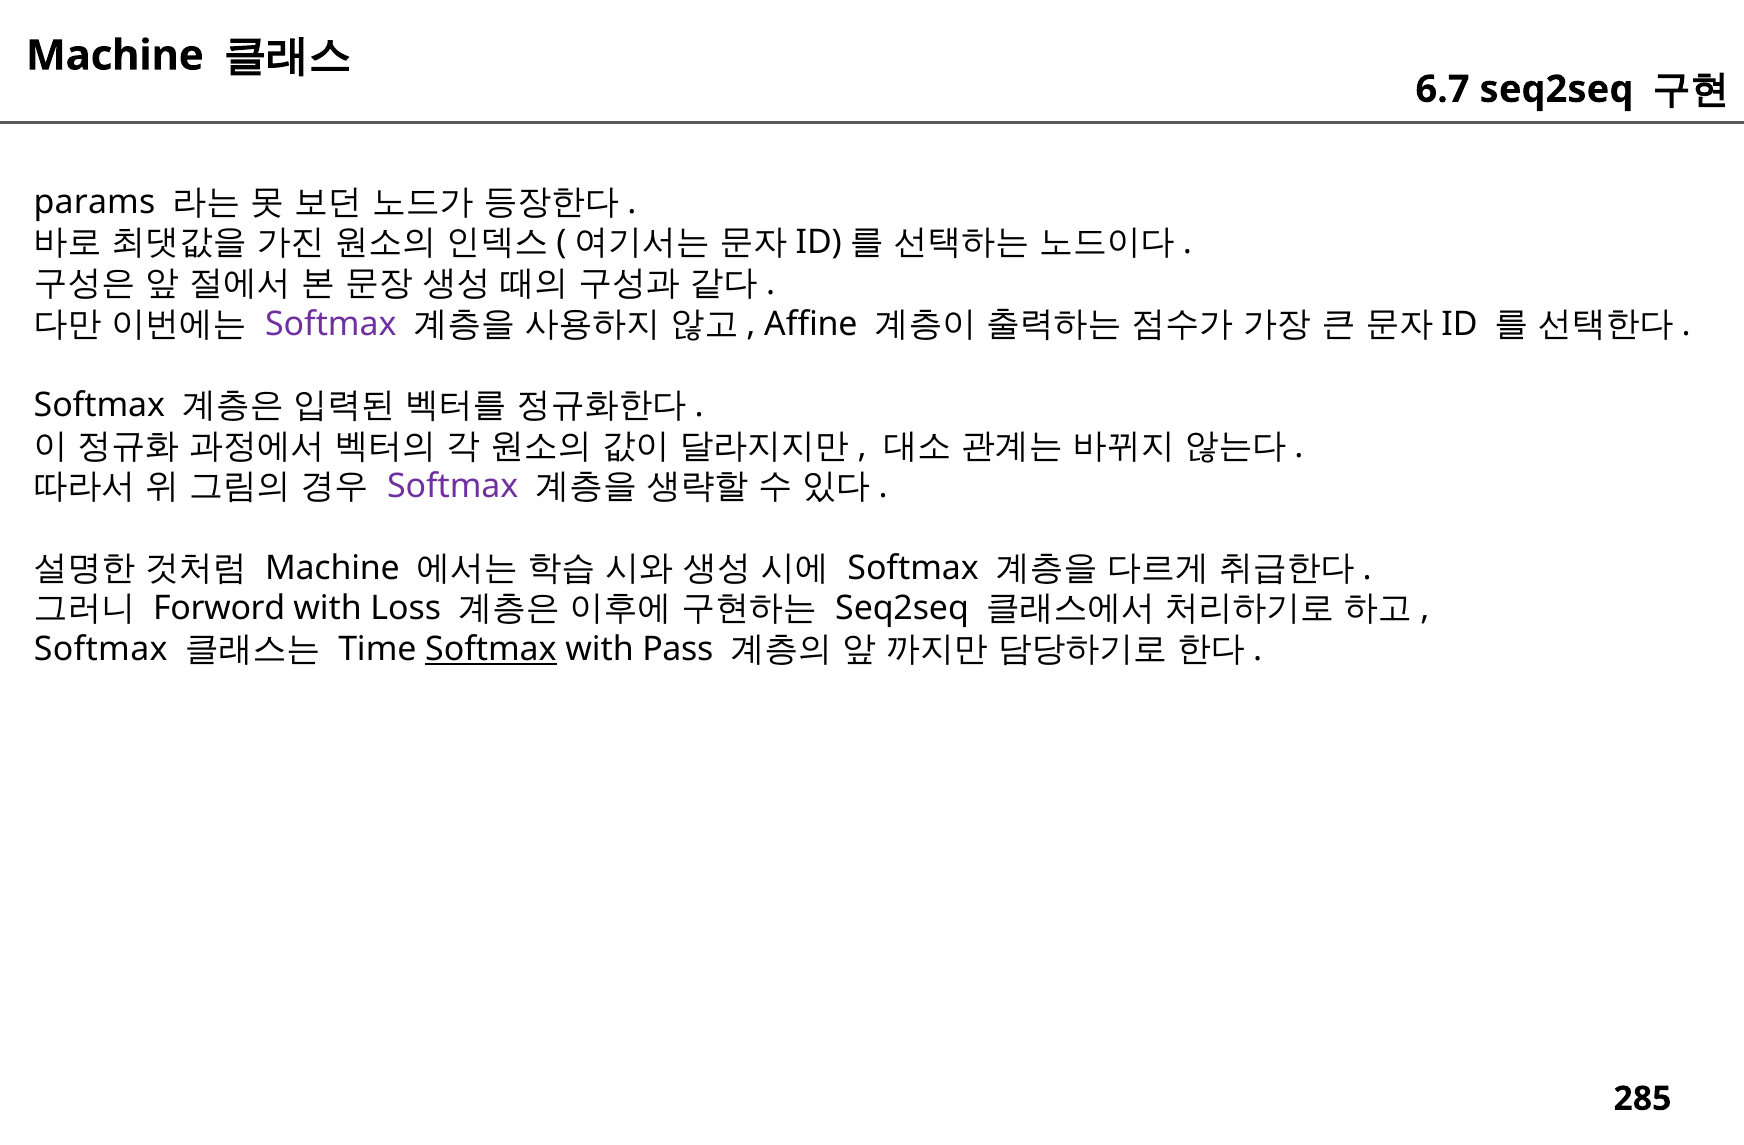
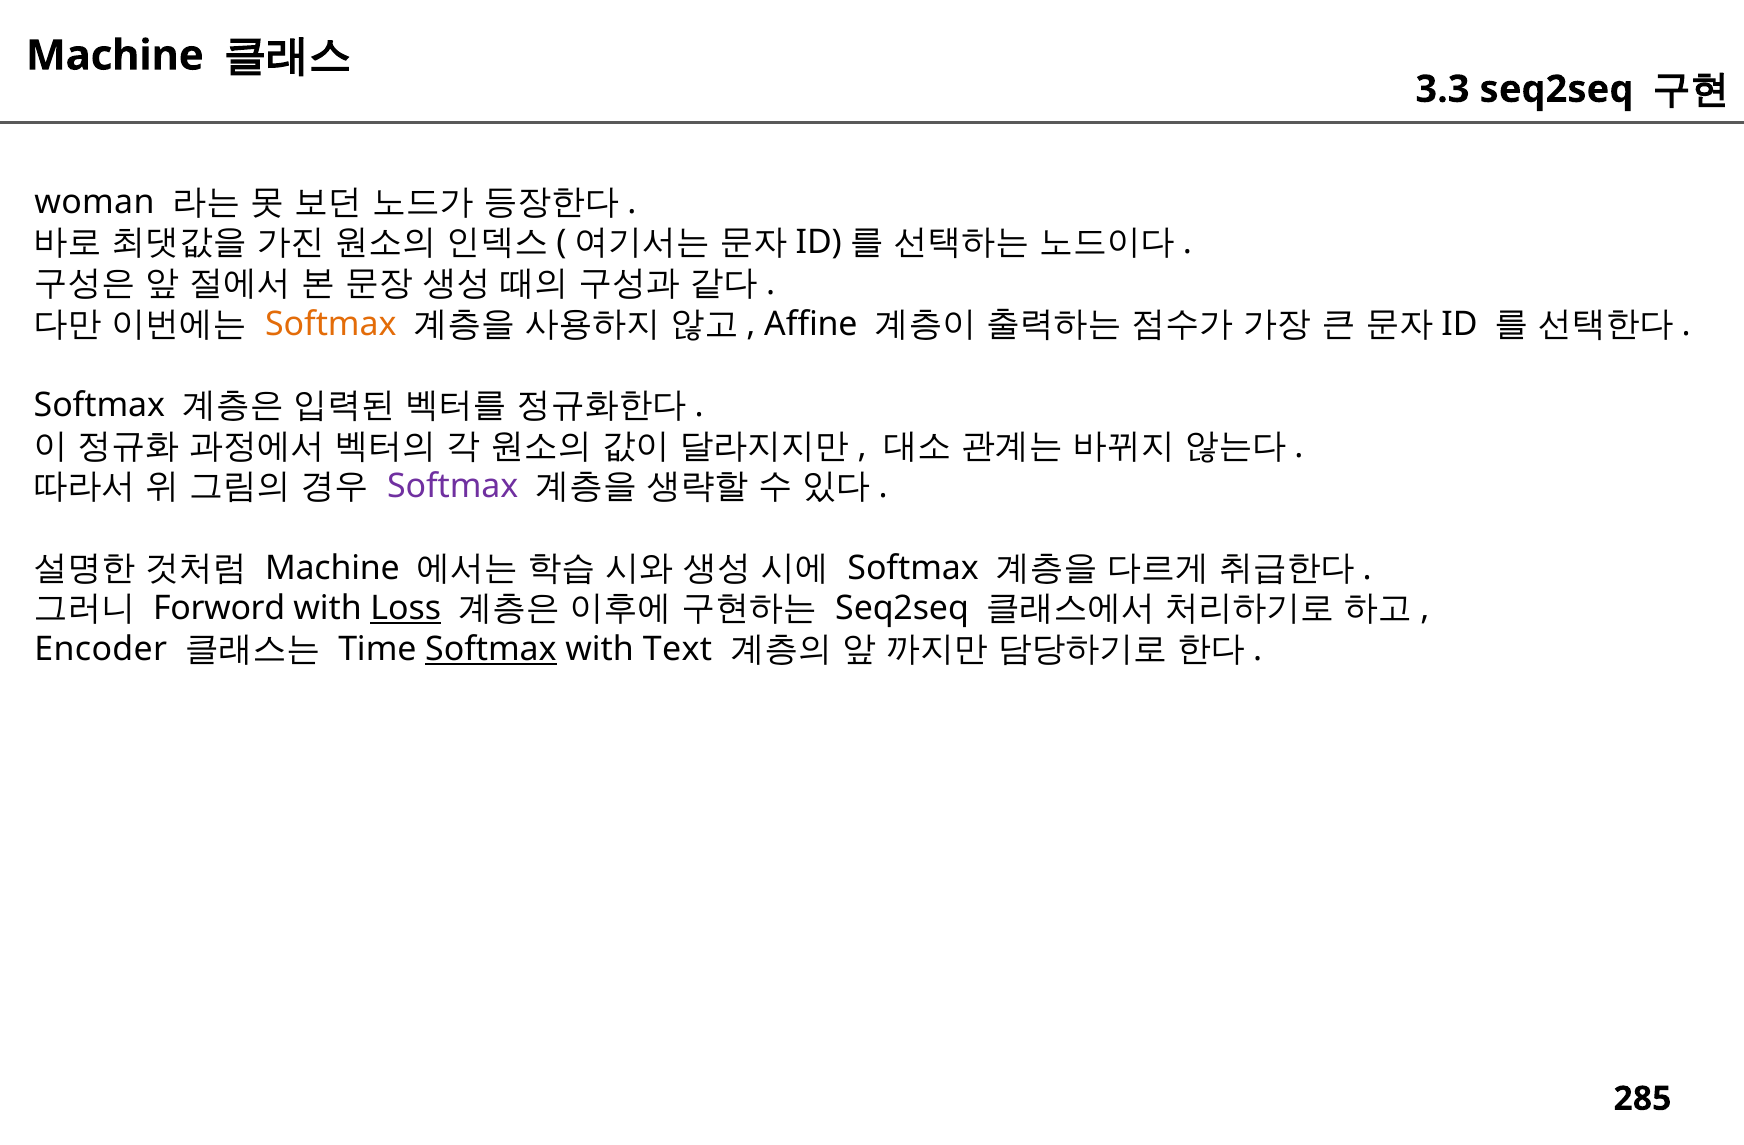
6.7: 6.7 -> 3.3
params: params -> woman
Softmax at (331, 324) colour: purple -> orange
Loss underline: none -> present
Softmax at (101, 650): Softmax -> Encoder
Pass: Pass -> Text
